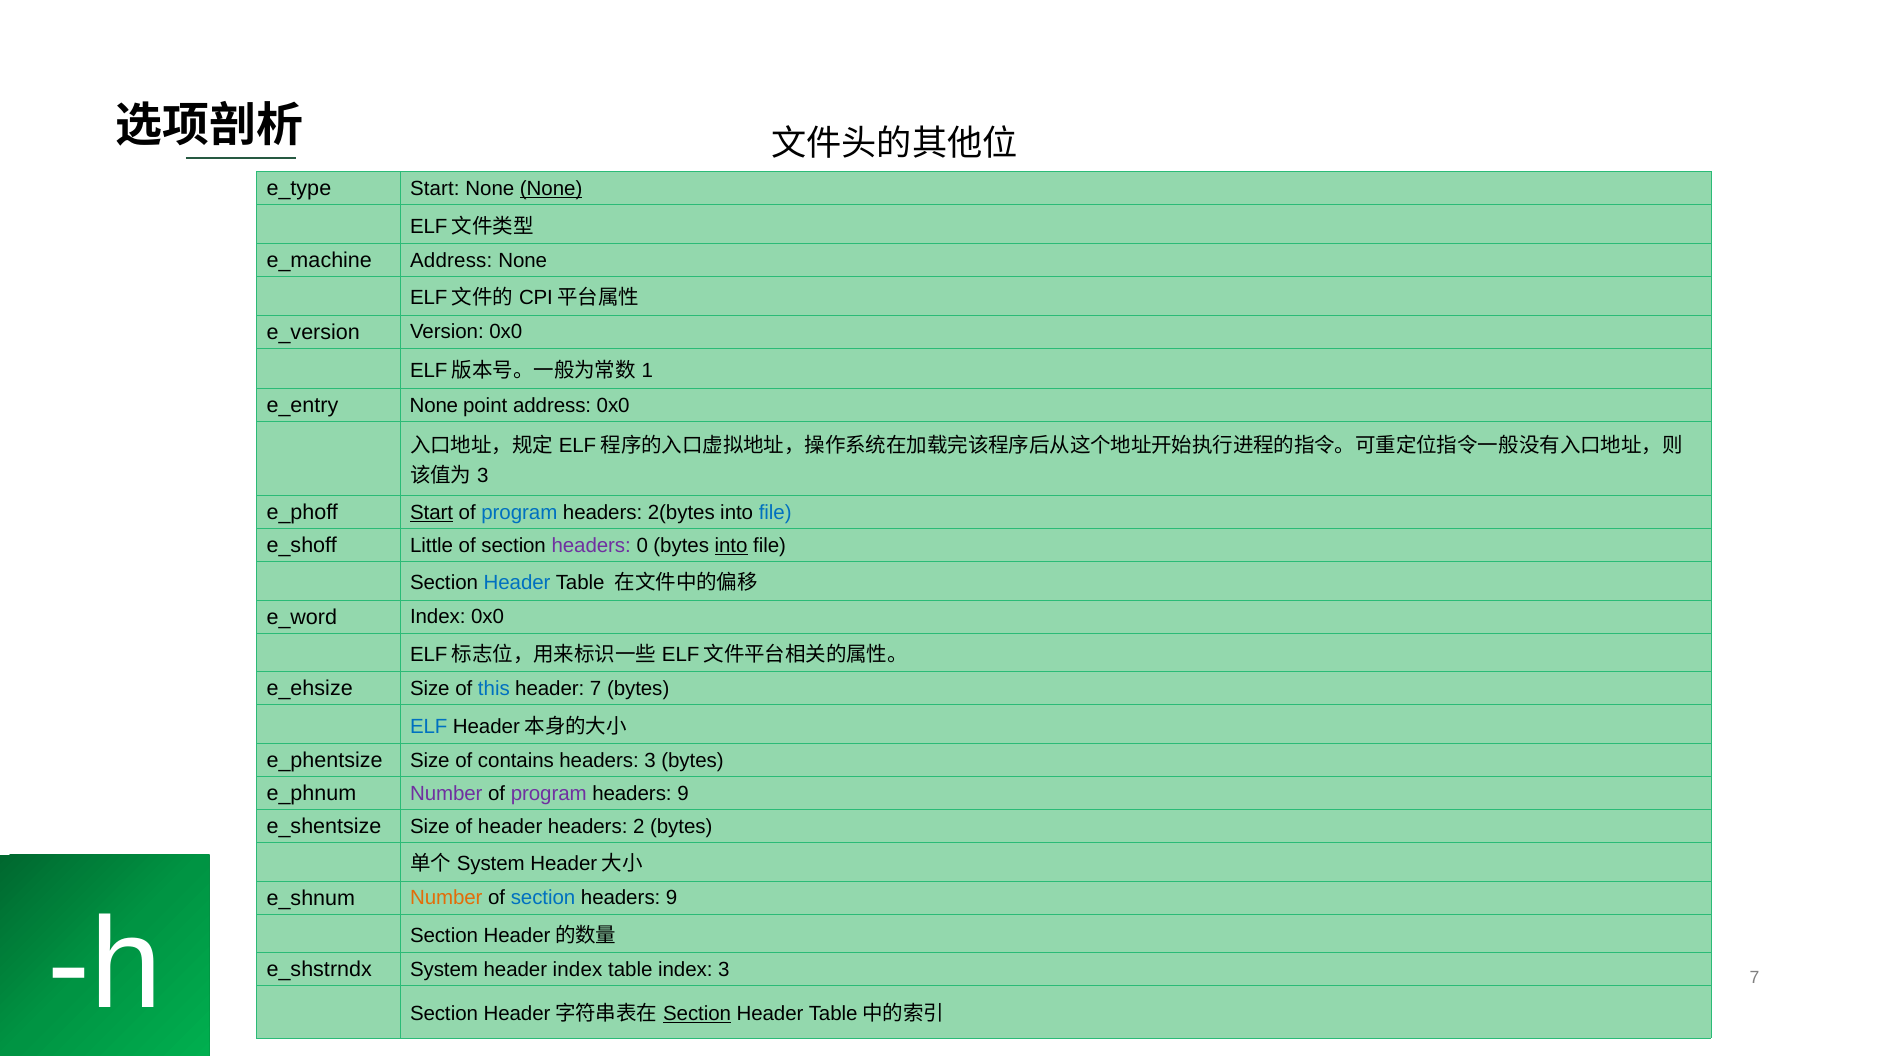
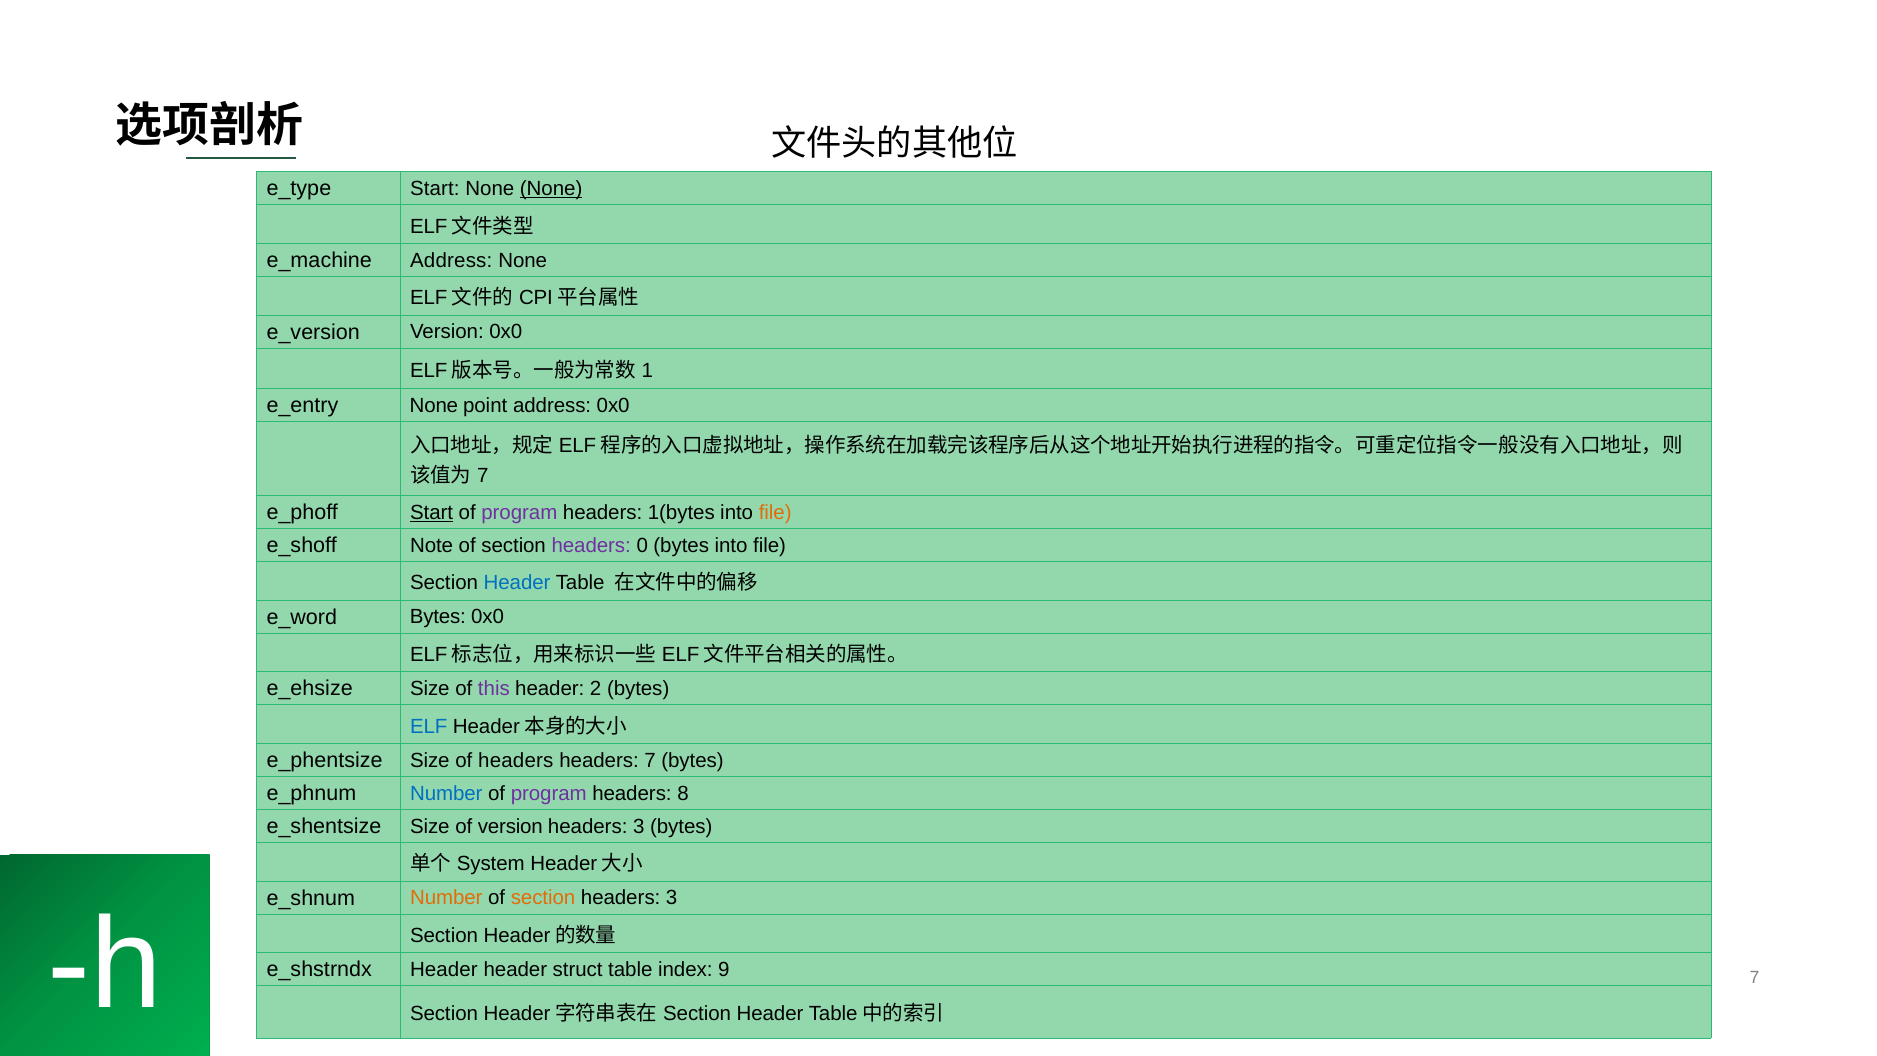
3 at (483, 476): 3 -> 7
program at (519, 512) colour: blue -> purple
2(bytes: 2(bytes -> 1(bytes
file at (775, 512) colour: blue -> orange
Little: Little -> Note
into at (731, 545) underline: present -> none
Index at (438, 617): Index -> Bytes
this colour: blue -> purple
header 7: 7 -> 2
of contains: contains -> headers
headers 3: 3 -> 7
Number at (446, 793) colour: purple -> blue
9 at (683, 793): 9 -> 8
of header: header -> version
2 at (639, 826): 2 -> 3
section at (543, 898) colour: blue -> orange
9 at (672, 898): 9 -> 3
System at (444, 969): System -> Header
header index: index -> struct
index 3: 3 -> 9
Section at (697, 1014) underline: present -> none
